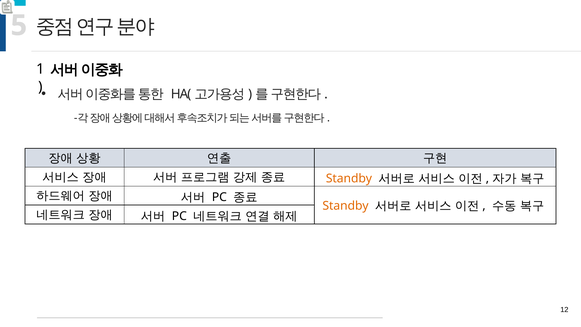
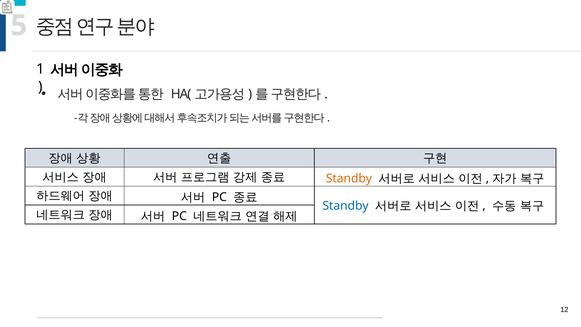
Standby at (346, 206) colour: orange -> blue
